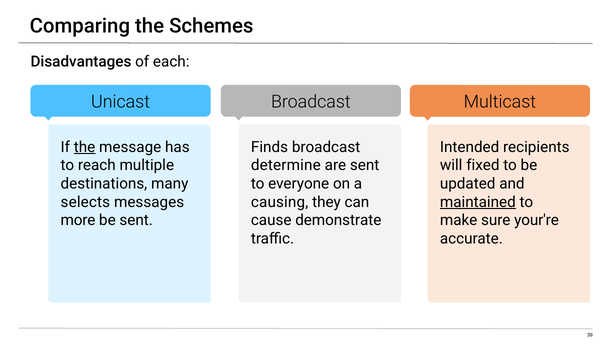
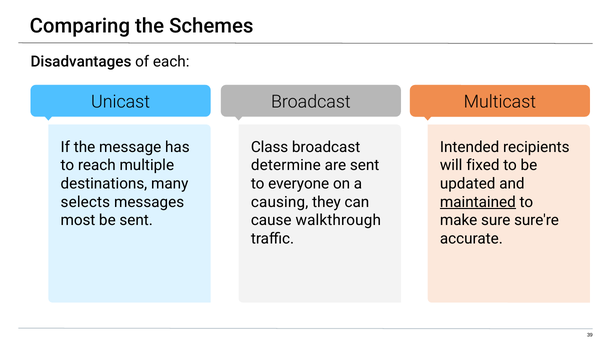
the at (85, 147) underline: present -> none
Finds: Finds -> Class
more: more -> most
demonstrate: demonstrate -> walkthrough
your're: your're -> sure're
